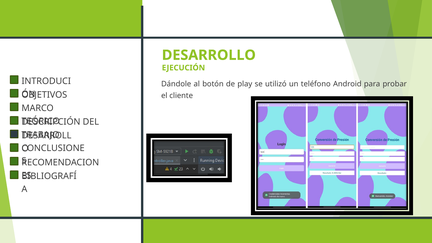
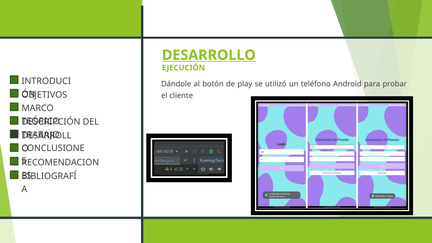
DESARROLLO underline: none -> present
